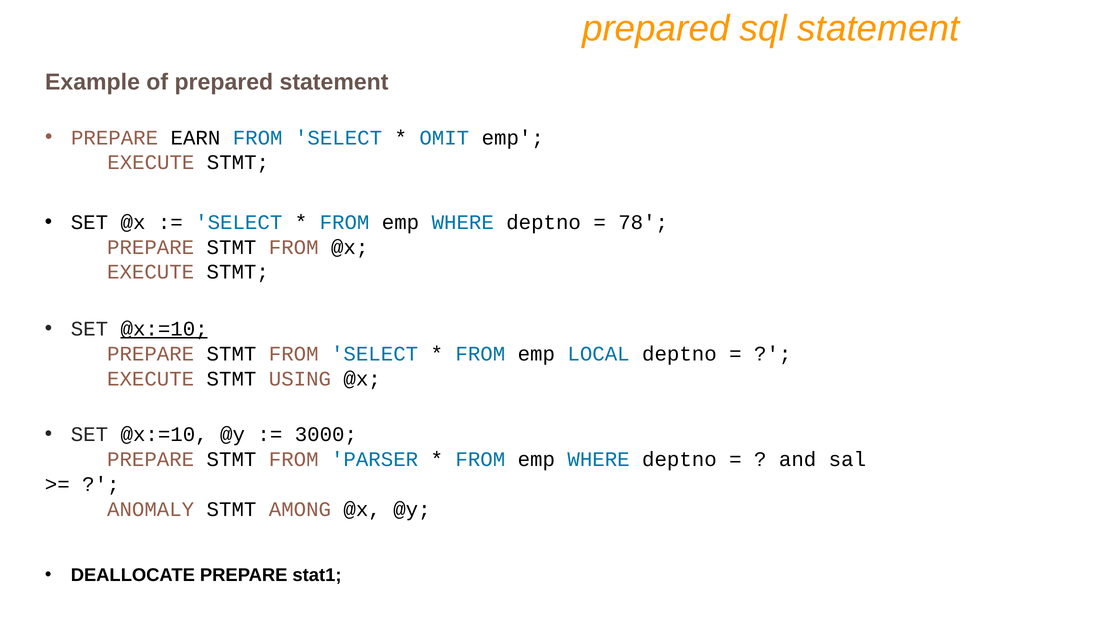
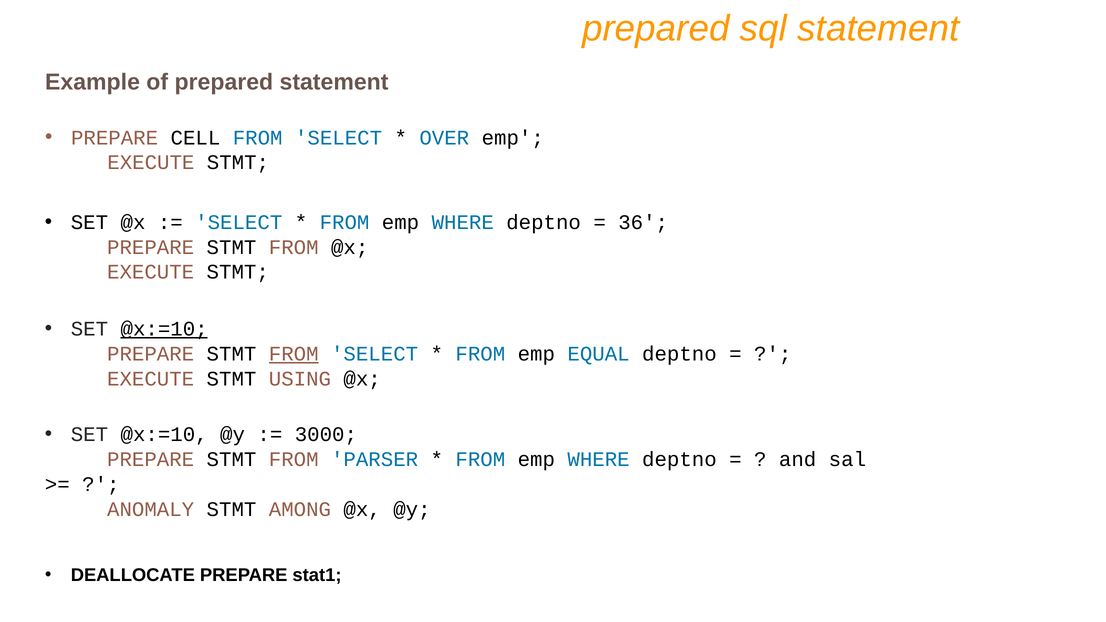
EARN: EARN -> CELL
OMIT: OMIT -> OVER
78: 78 -> 36
FROM at (294, 354) underline: none -> present
LOCAL: LOCAL -> EQUAL
